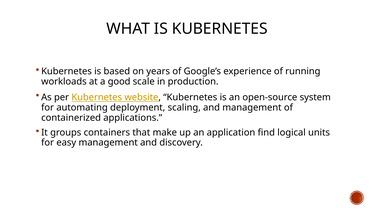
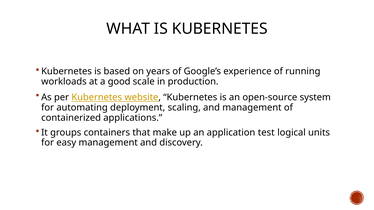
find: find -> test
